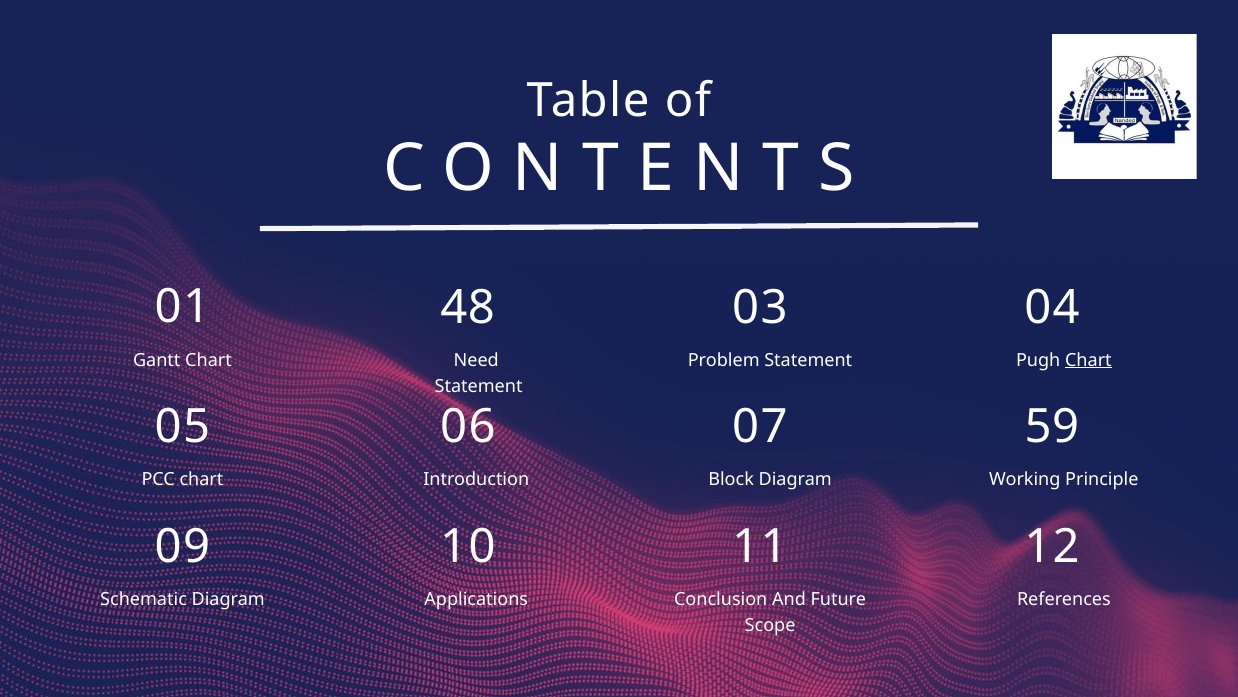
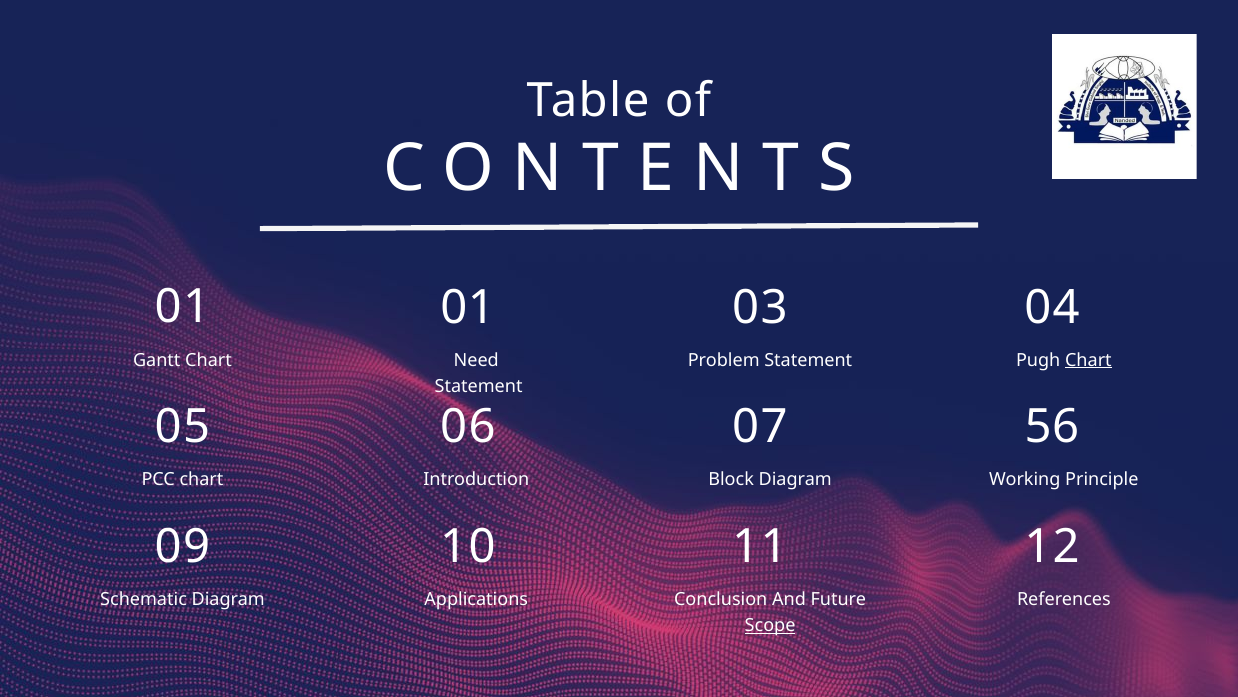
01 48: 48 -> 01
59: 59 -> 56
Scope underline: none -> present
